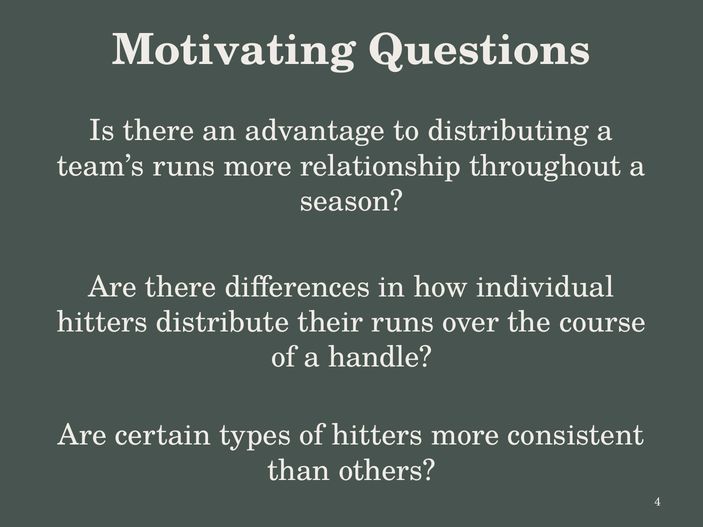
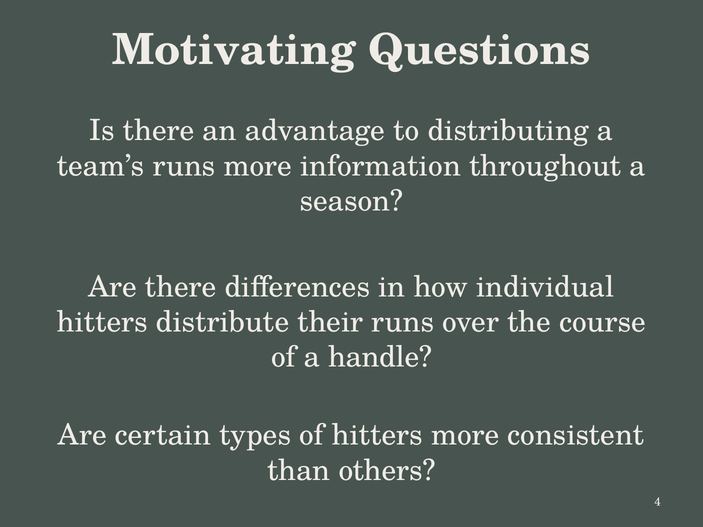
relationship: relationship -> information
